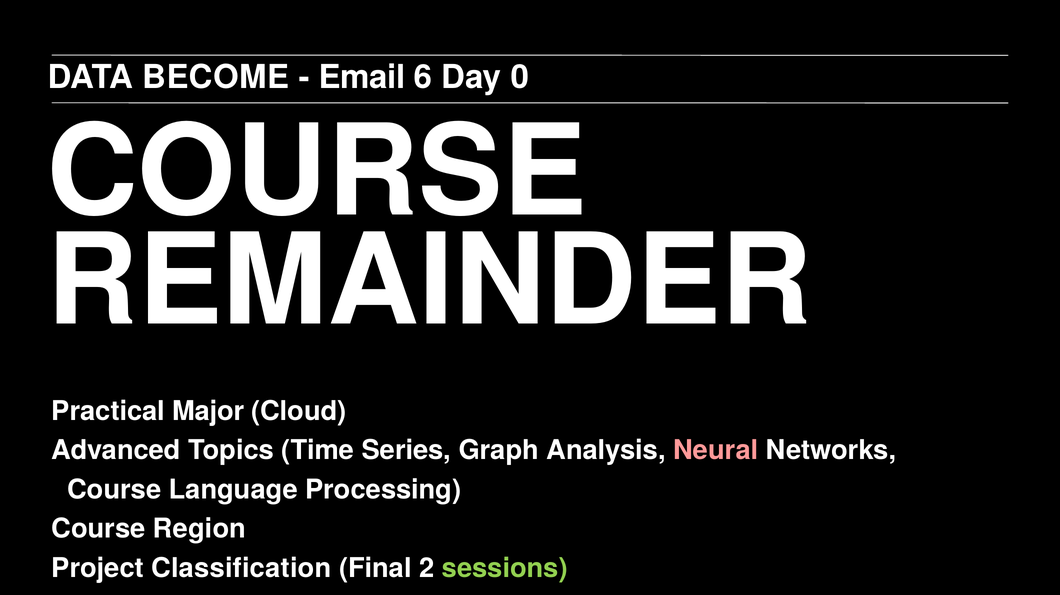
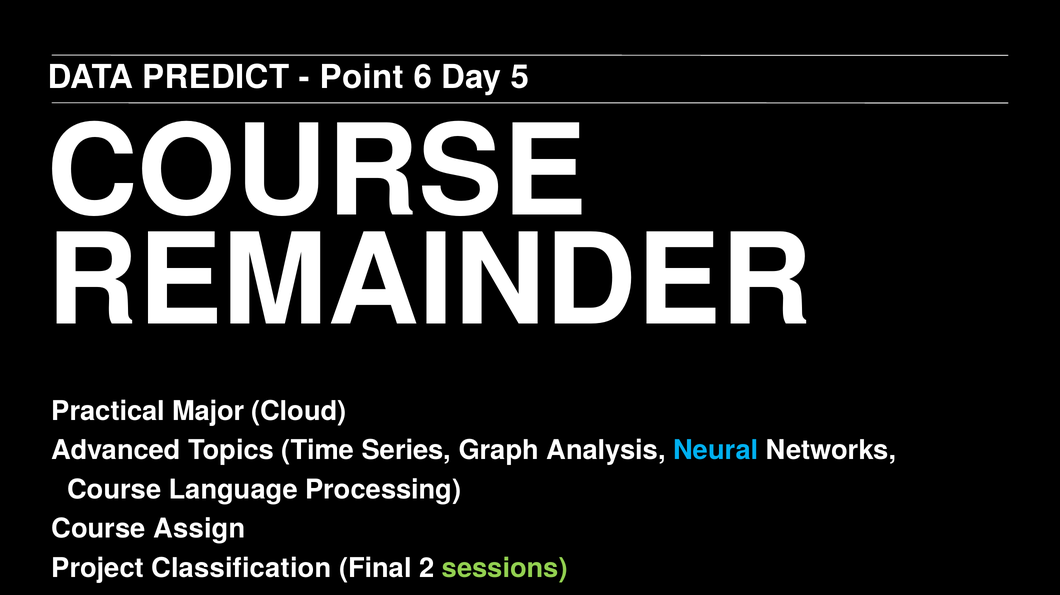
BECOME: BECOME -> PREDICT
Email: Email -> Point
0: 0 -> 5
Neural colour: pink -> light blue
Region: Region -> Assign
